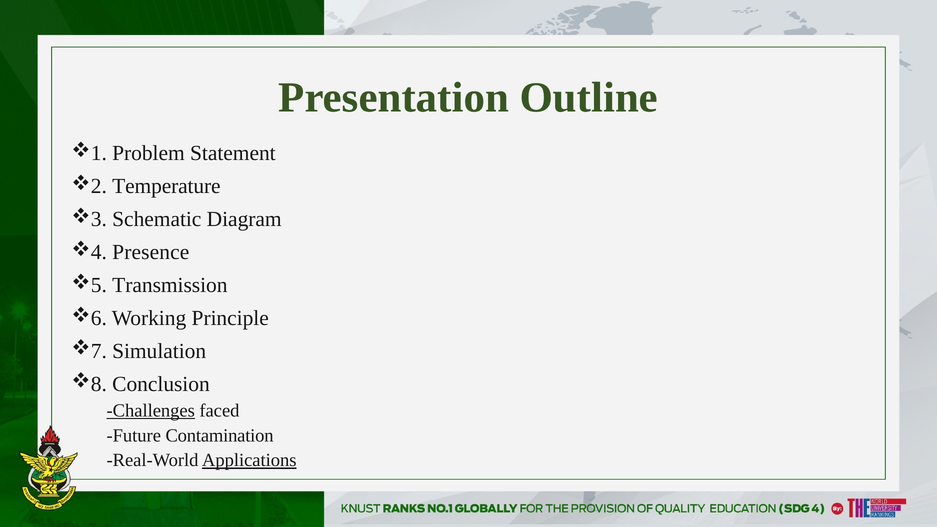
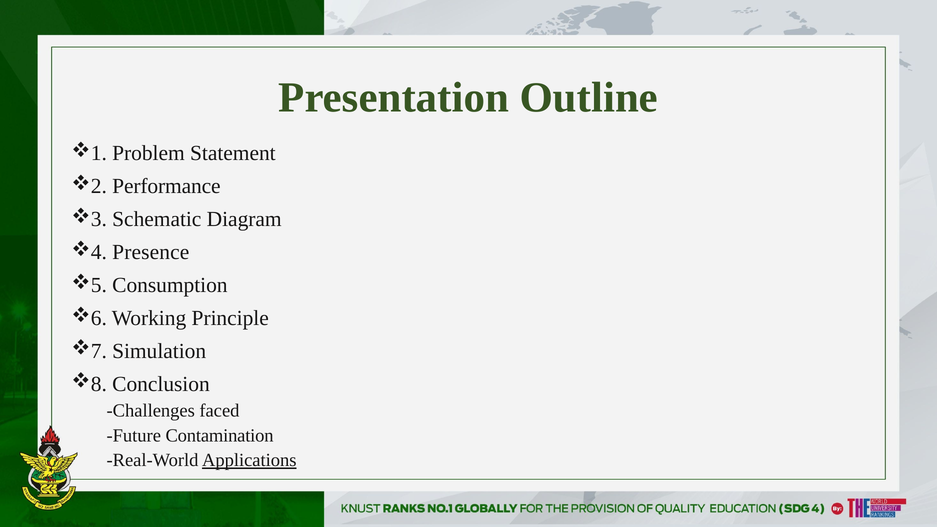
Temperature: Temperature -> Performance
Transmission: Transmission -> Consumption
Challenges underline: present -> none
